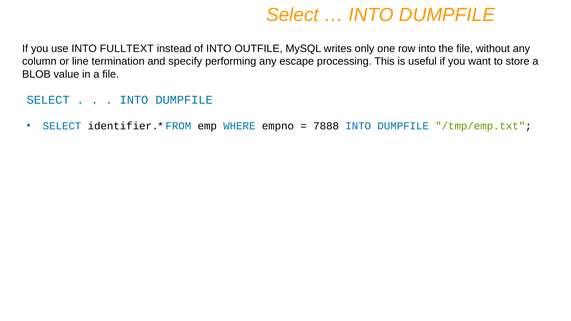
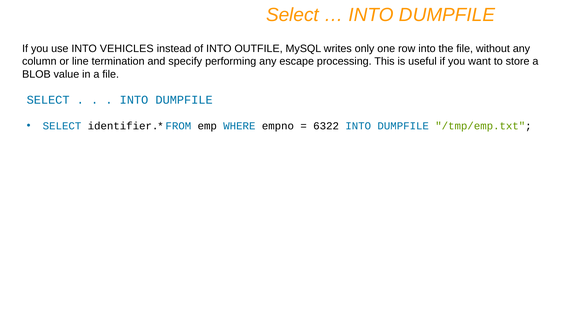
FULLTEXT: FULLTEXT -> VEHICLES
7888: 7888 -> 6322
